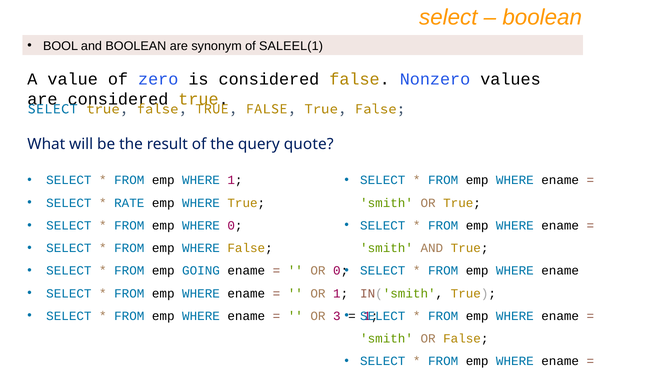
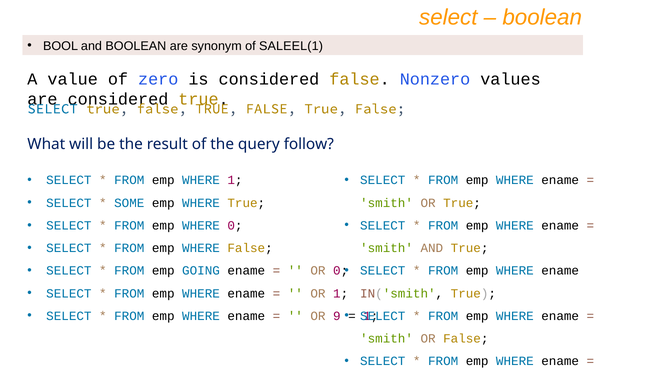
quote: quote -> follow
RATE: RATE -> SOME
3: 3 -> 9
